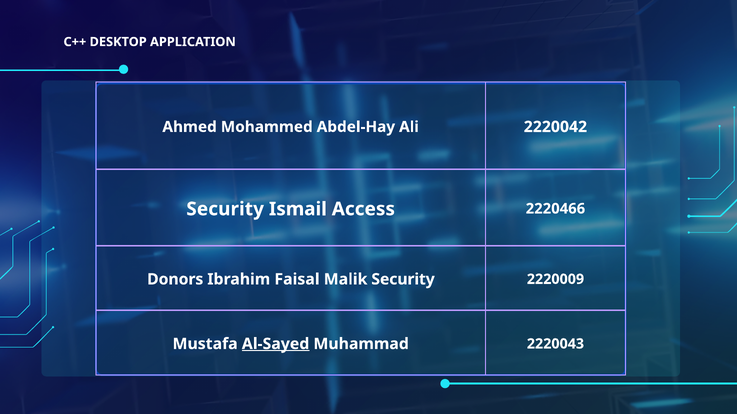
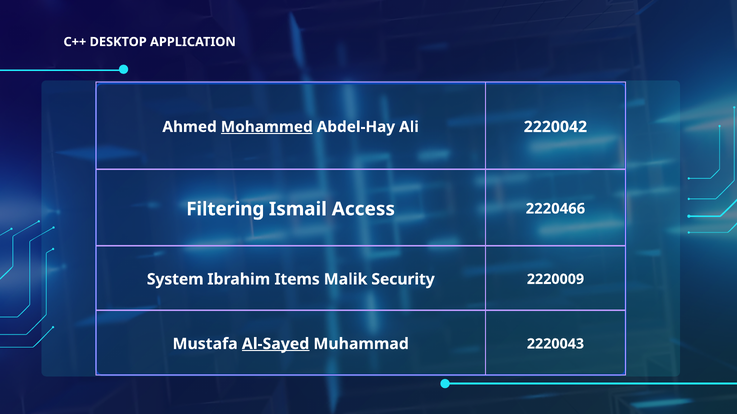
Mohammed underline: none -> present
Security at (225, 209): Security -> Filtering
Donors: Donors -> System
Faisal: Faisal -> Items
